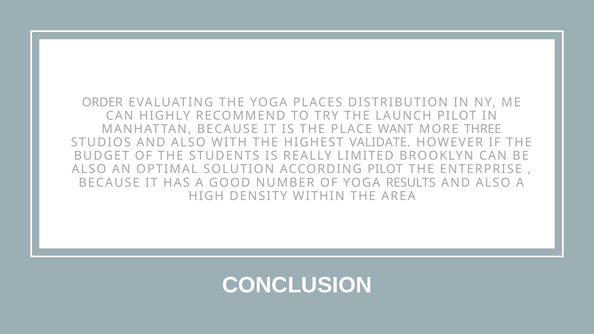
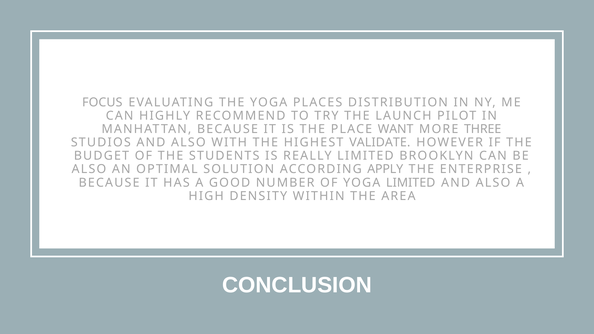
ORDER: ORDER -> FOCUS
ACCORDING PILOT: PILOT -> APPLY
YOGA RESULTS: RESULTS -> LIMITED
